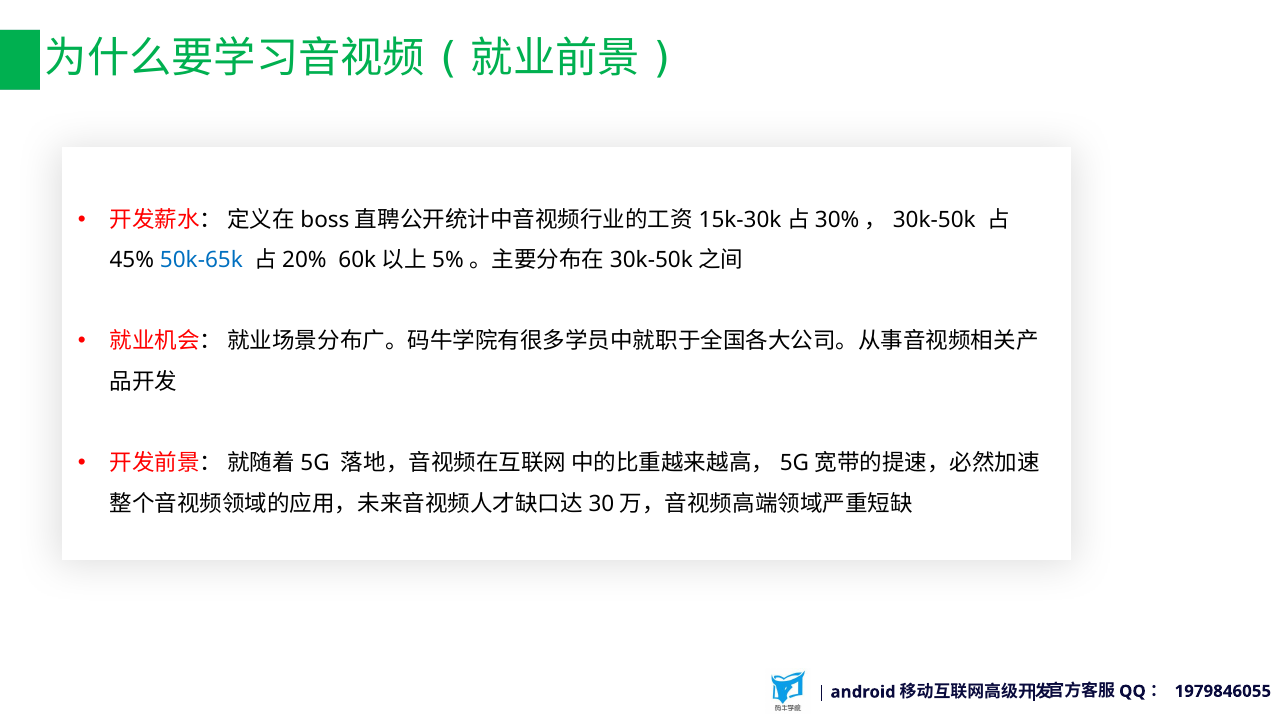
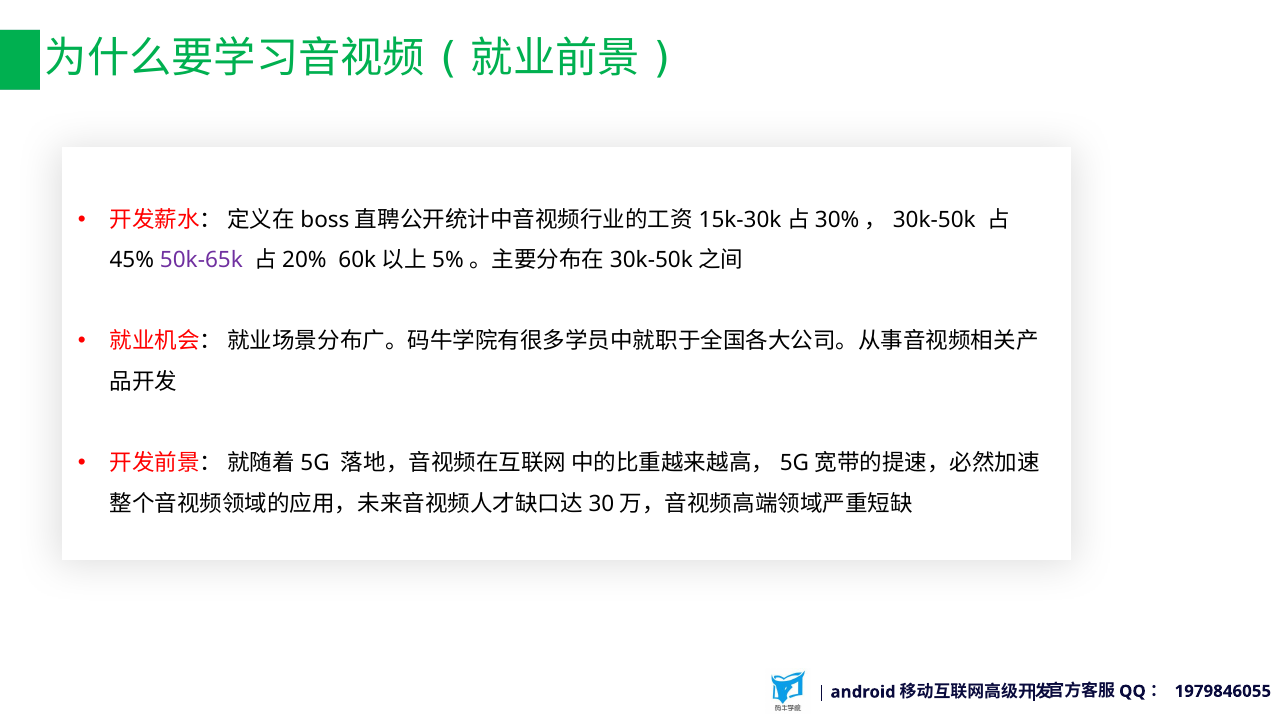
50k-65k colour: blue -> purple
